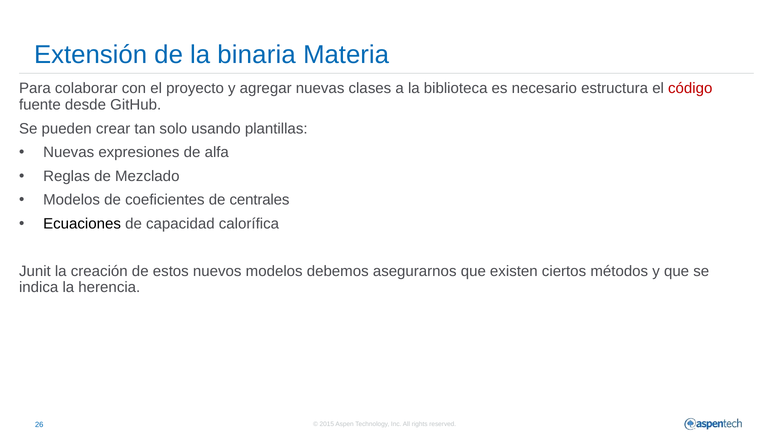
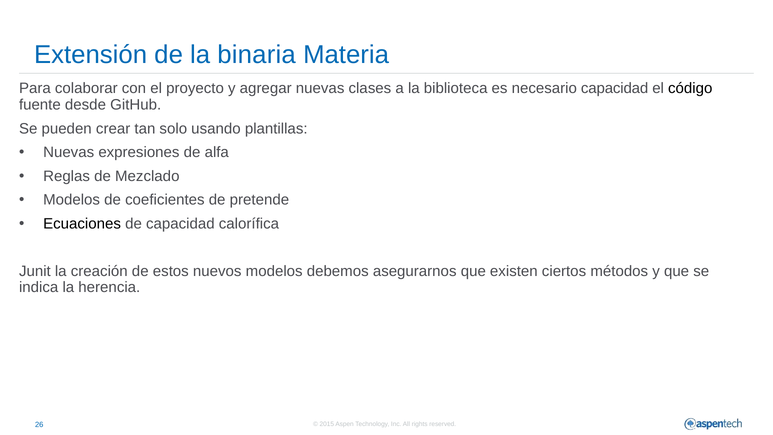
necesario estructura: estructura -> capacidad
código colour: red -> black
centrales: centrales -> pretende
